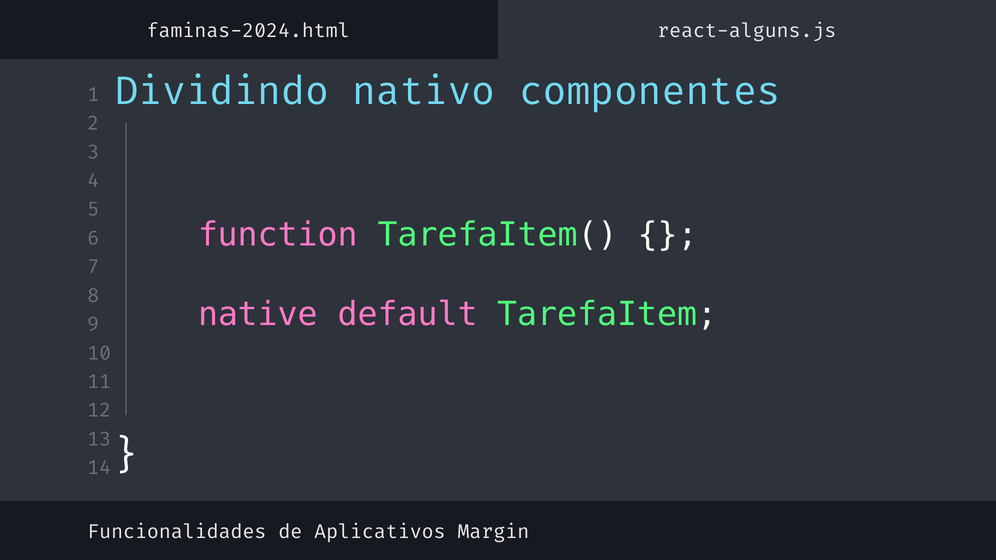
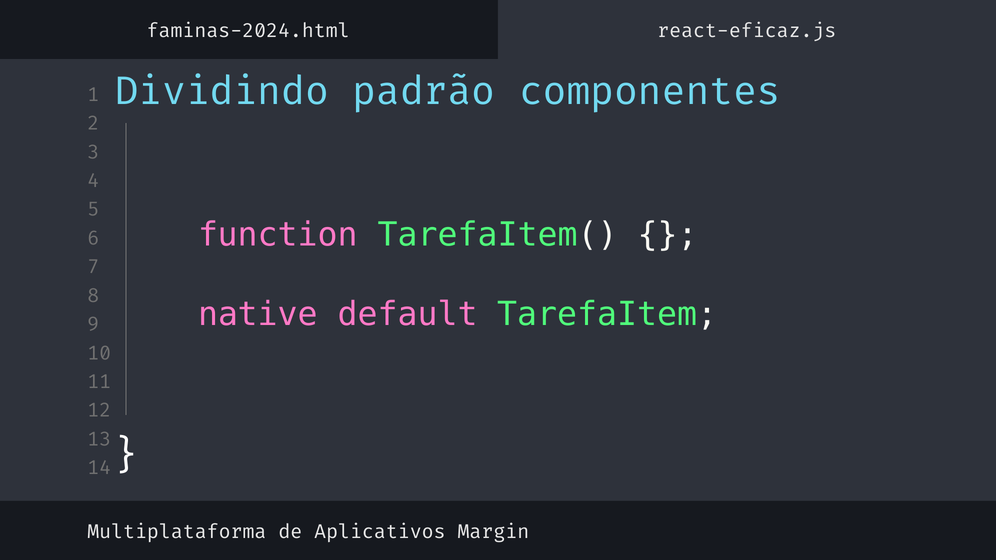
react-alguns.js: react-alguns.js -> react-eficaz.js
nativo: nativo -> padrão
Funcionalidades: Funcionalidades -> Multiplataforma
